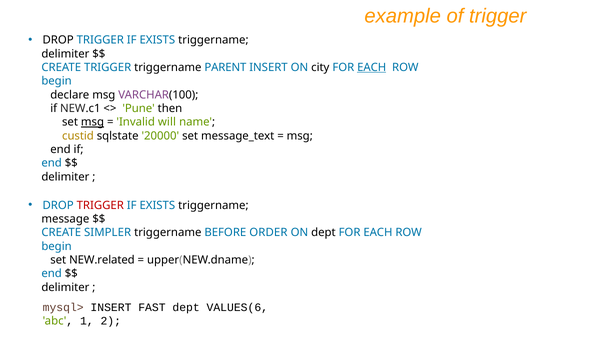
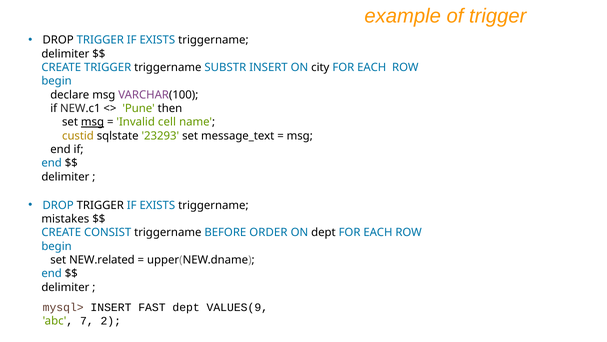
PARENT: PARENT -> SUBSTR
EACH at (372, 67) underline: present -> none
will: will -> cell
20000: 20000 -> 23293
TRIGGER at (100, 205) colour: red -> black
message: message -> mistakes
SIMPLER: SIMPLER -> CONSIST
VALUES(6: VALUES(6 -> VALUES(9
1: 1 -> 7
